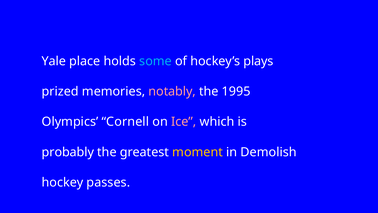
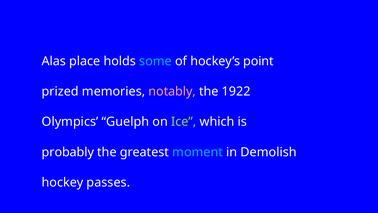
Yale: Yale -> Alas
plays: plays -> point
1995: 1995 -> 1922
Cornell: Cornell -> Guelph
Ice colour: pink -> light green
moment colour: yellow -> light blue
